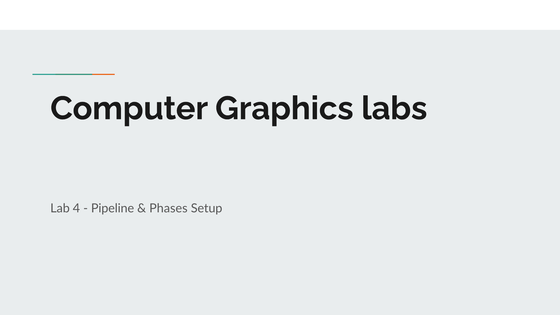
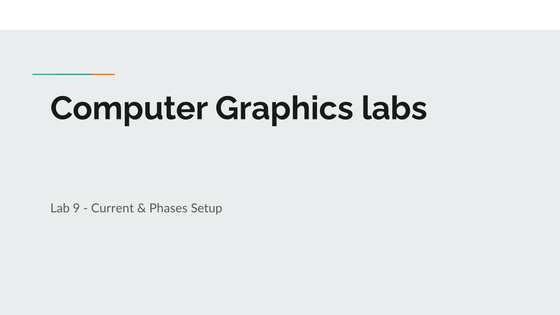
4: 4 -> 9
Pipeline: Pipeline -> Current
